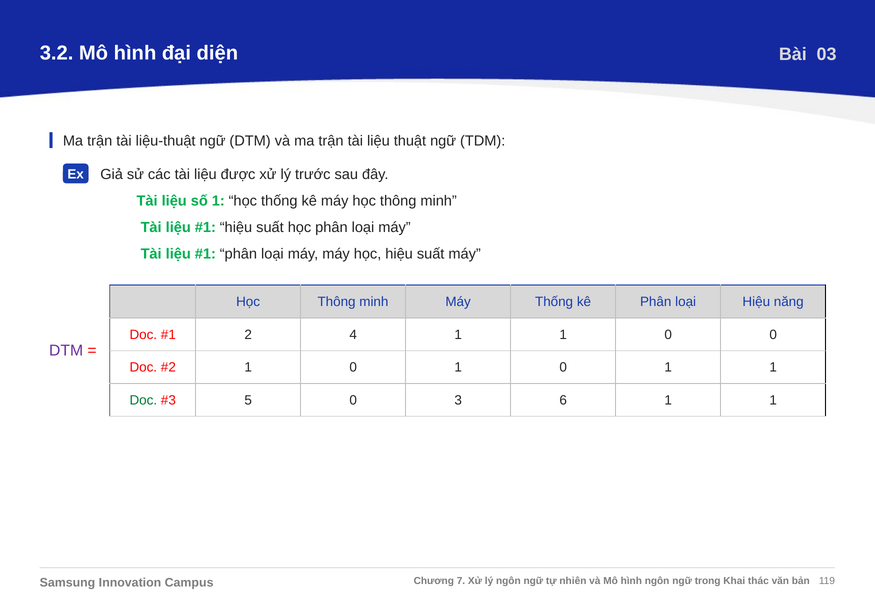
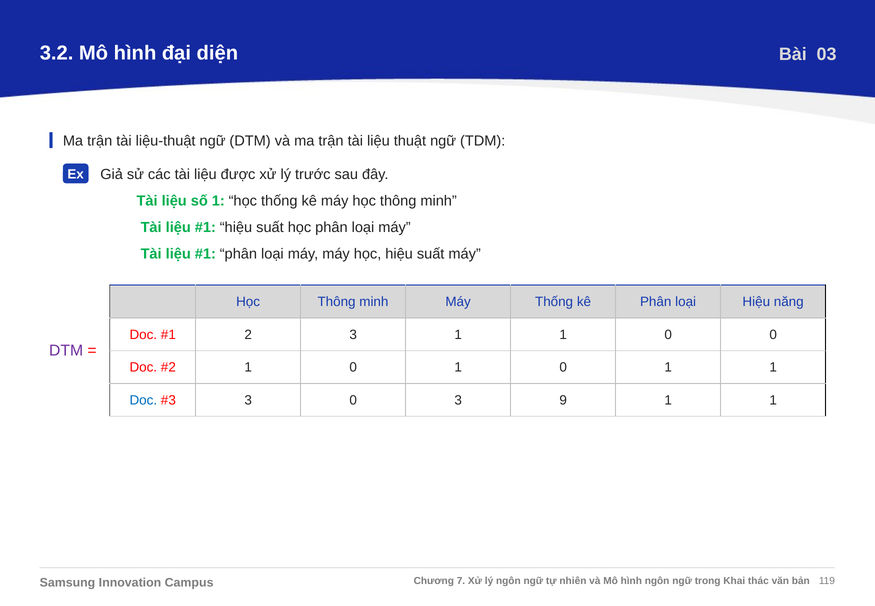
2 4: 4 -> 3
Doc at (143, 400) colour: green -> blue
5 at (248, 400): 5 -> 3
6: 6 -> 9
